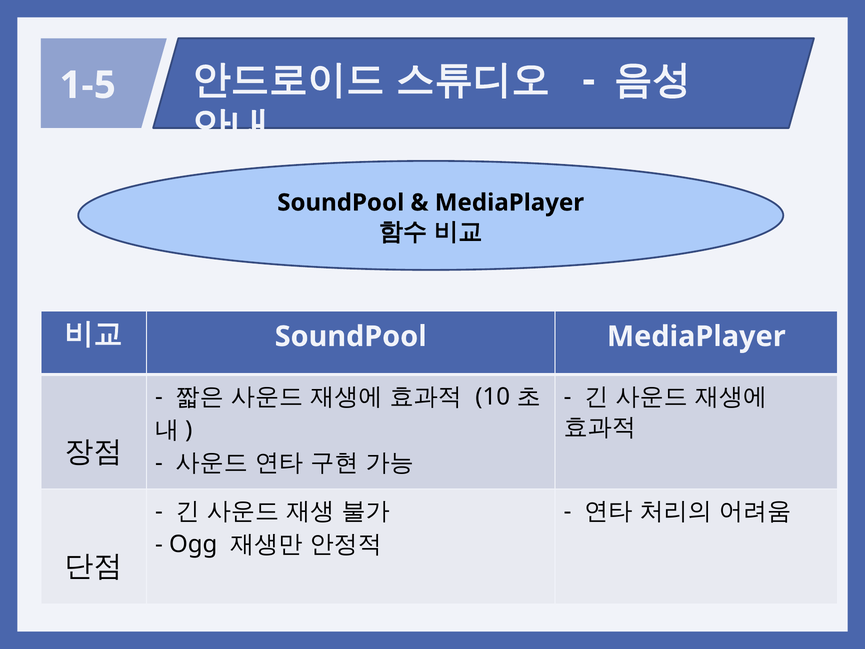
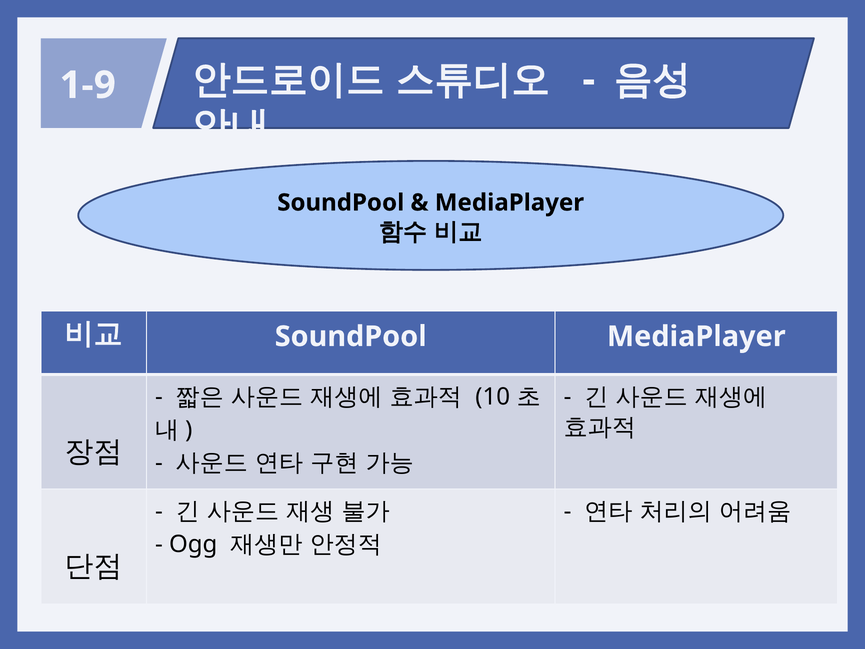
1-5: 1-5 -> 1-9
